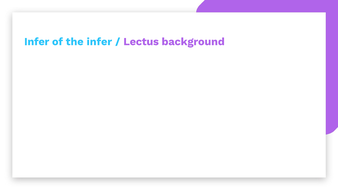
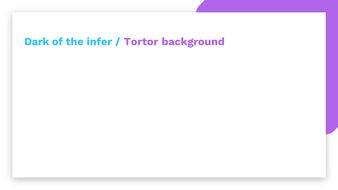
Infer at (37, 42): Infer -> Dark
Lectus: Lectus -> Tortor
